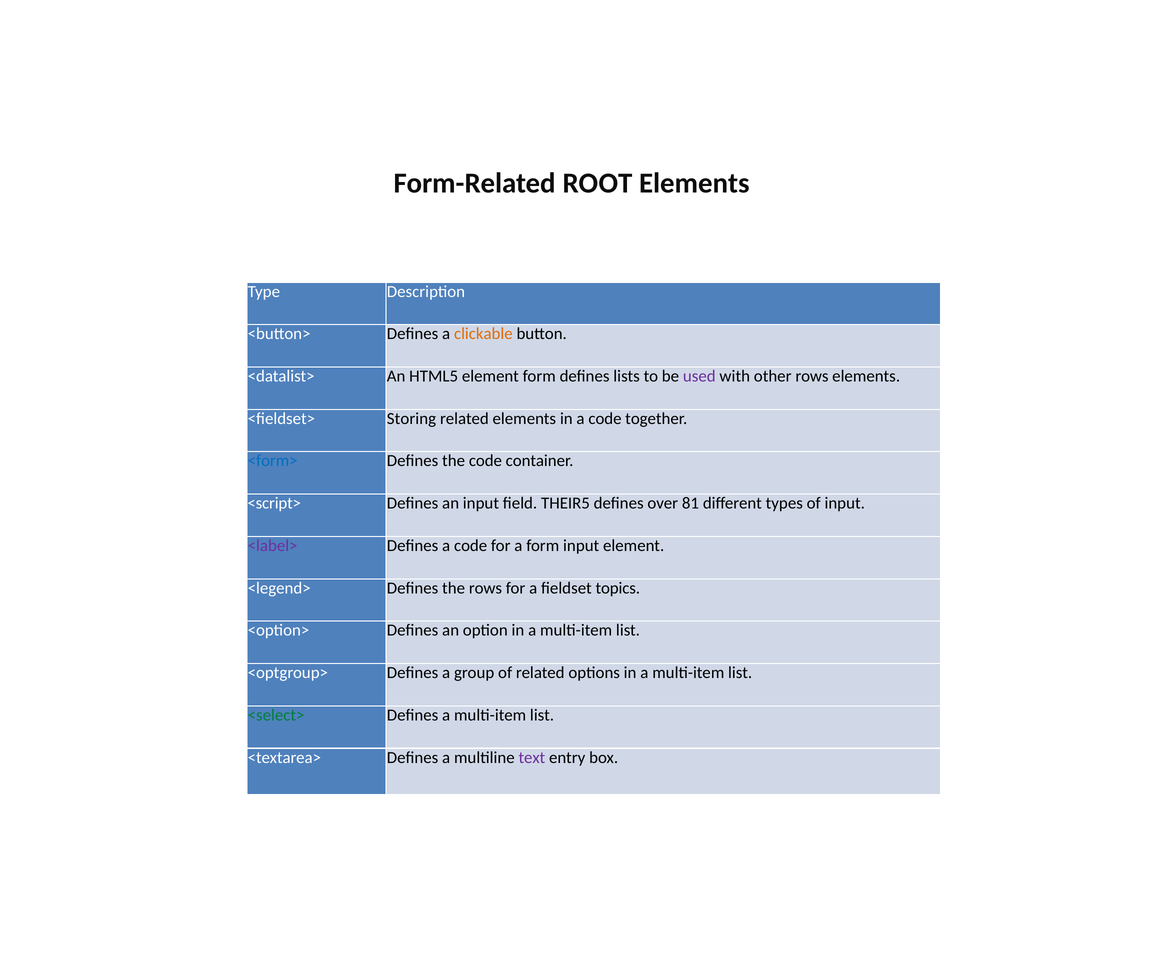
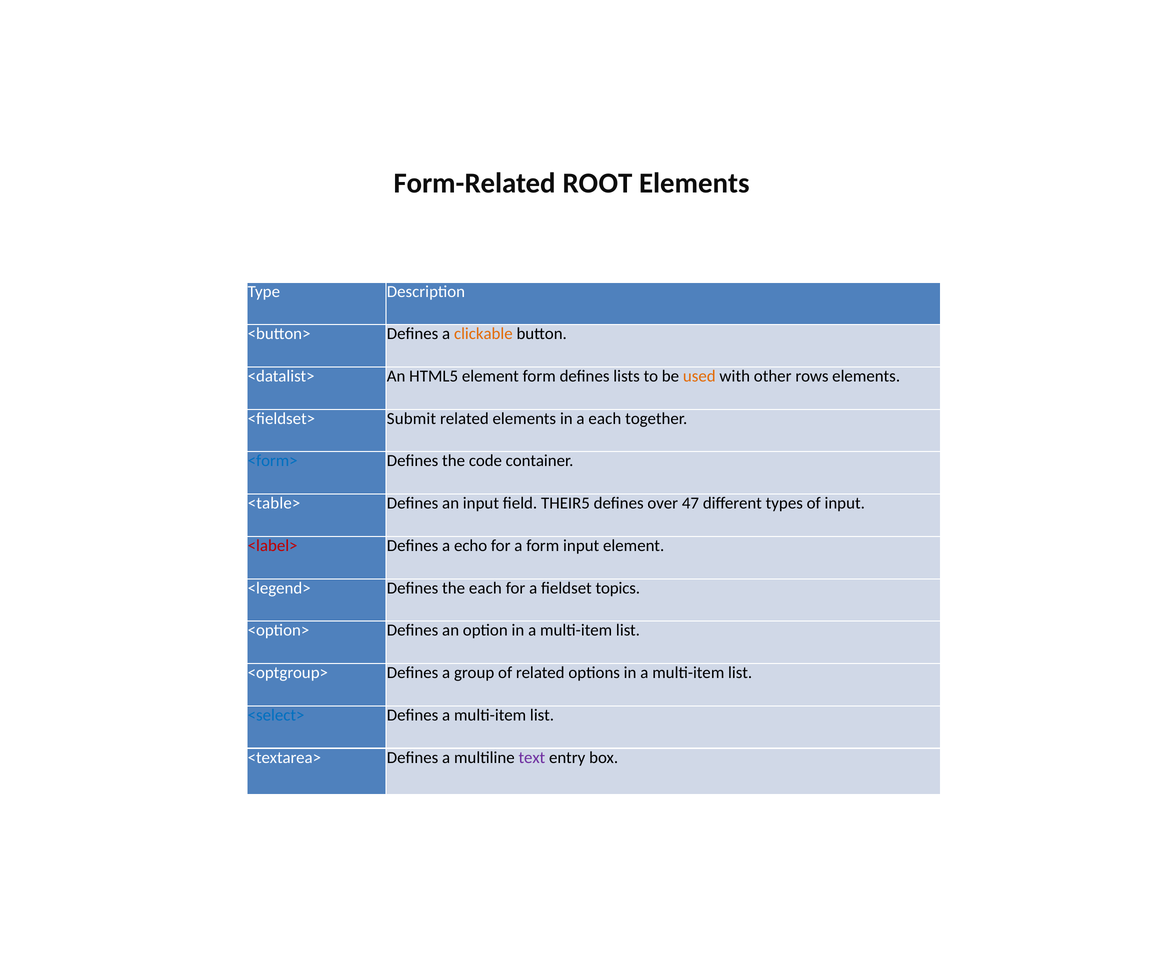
used colour: purple -> orange
Storing: Storing -> Submit
in a code: code -> each
<script>: <script> -> <table>
81: 81 -> 47
<label> colour: purple -> red
Defines a code: code -> echo
the rows: rows -> each
<select> colour: green -> blue
